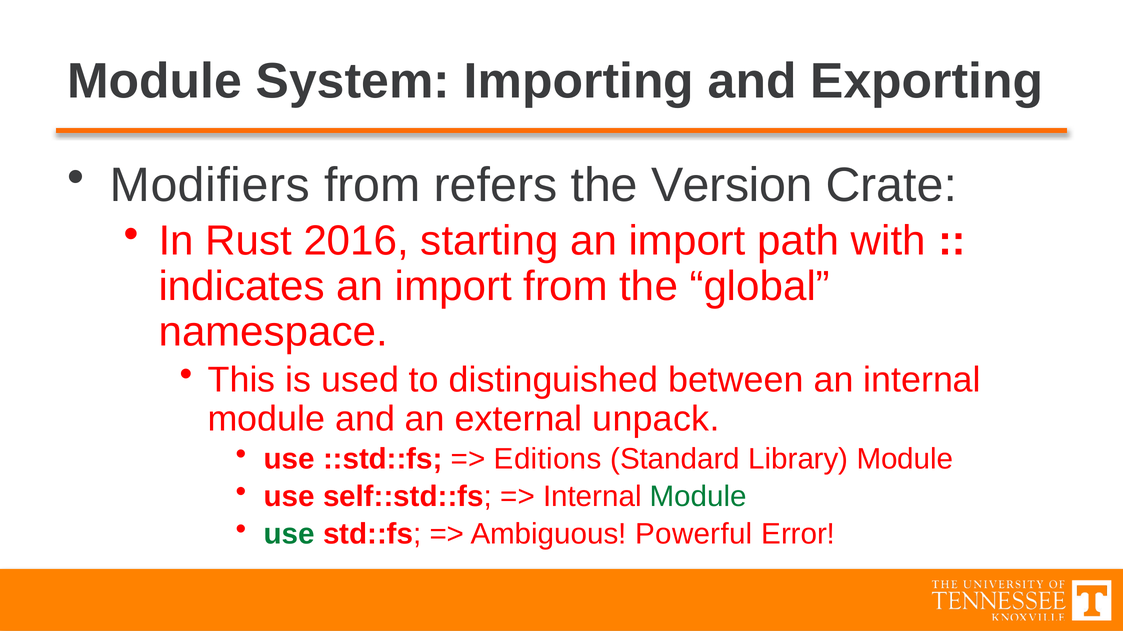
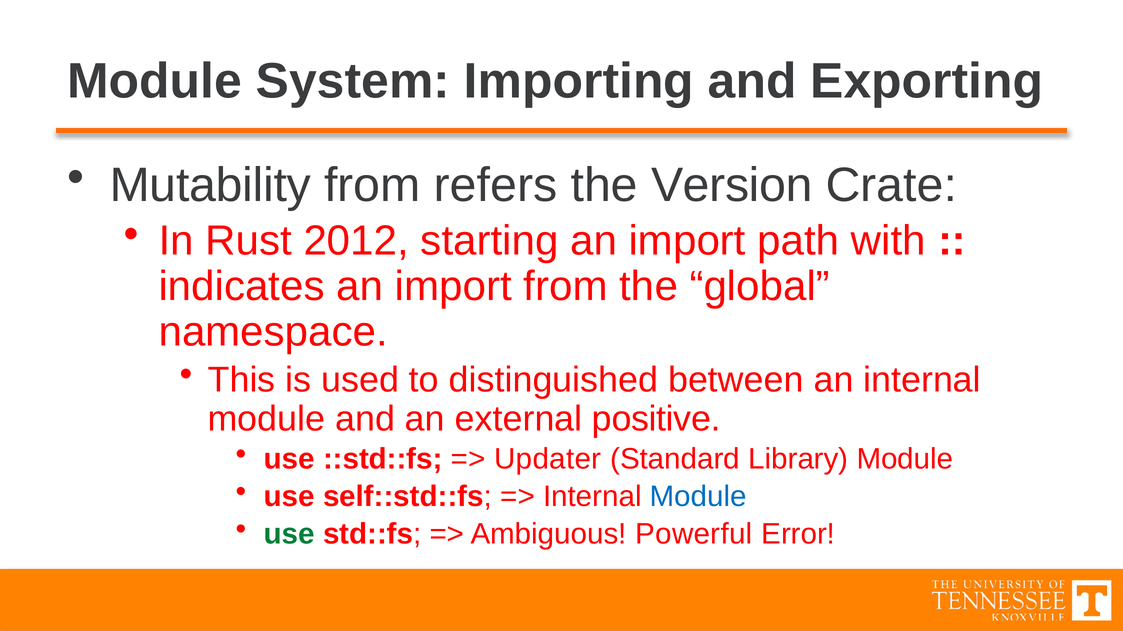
Modifiers: Modifiers -> Mutability
2016: 2016 -> 2012
unpack: unpack -> positive
Editions: Editions -> Updater
Module at (698, 497) colour: green -> blue
